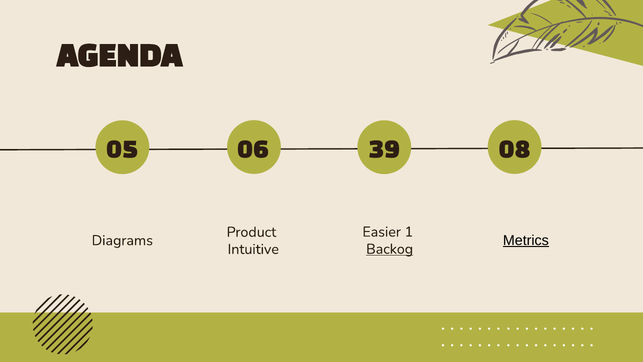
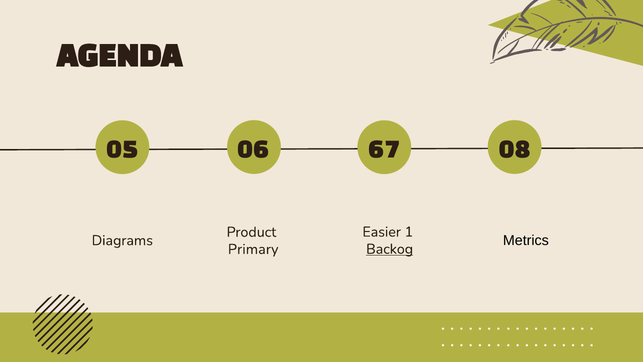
39: 39 -> 67
Metrics underline: present -> none
Intuitive: Intuitive -> Primary
